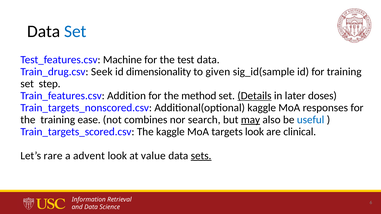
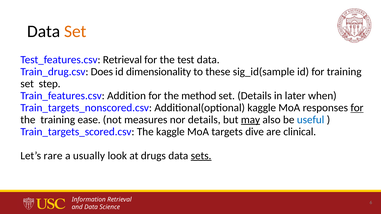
Set at (75, 31) colour: blue -> orange
Test_features.csv Machine: Machine -> Retrieval
Seek: Seek -> Does
given: given -> these
Details at (254, 96) underline: present -> none
doses: doses -> when
for at (357, 108) underline: none -> present
combines: combines -> measures
nor search: search -> details
targets look: look -> dive
advent: advent -> usually
value: value -> drugs
